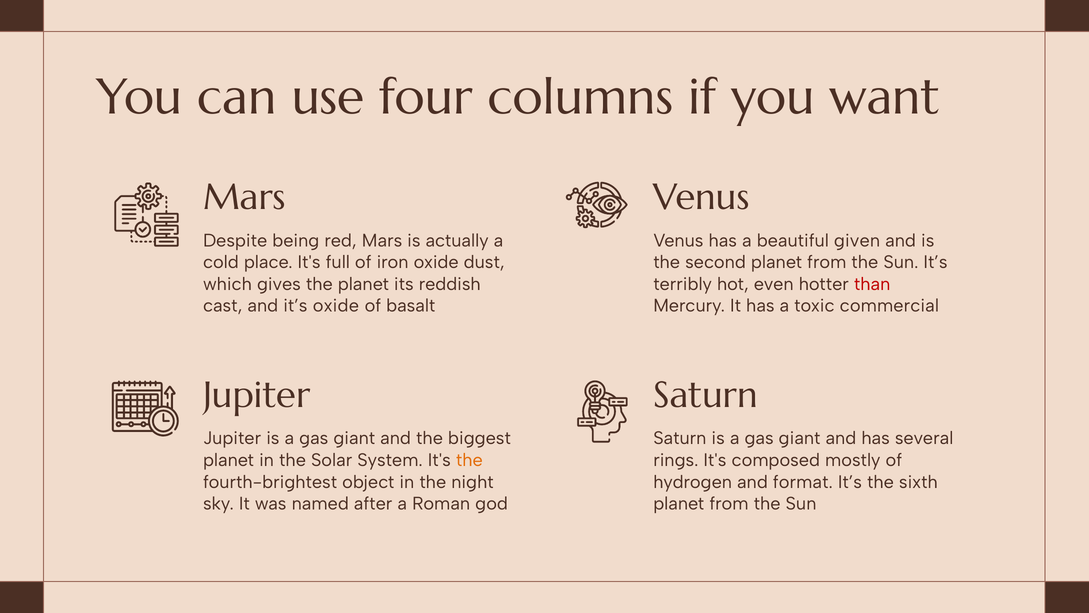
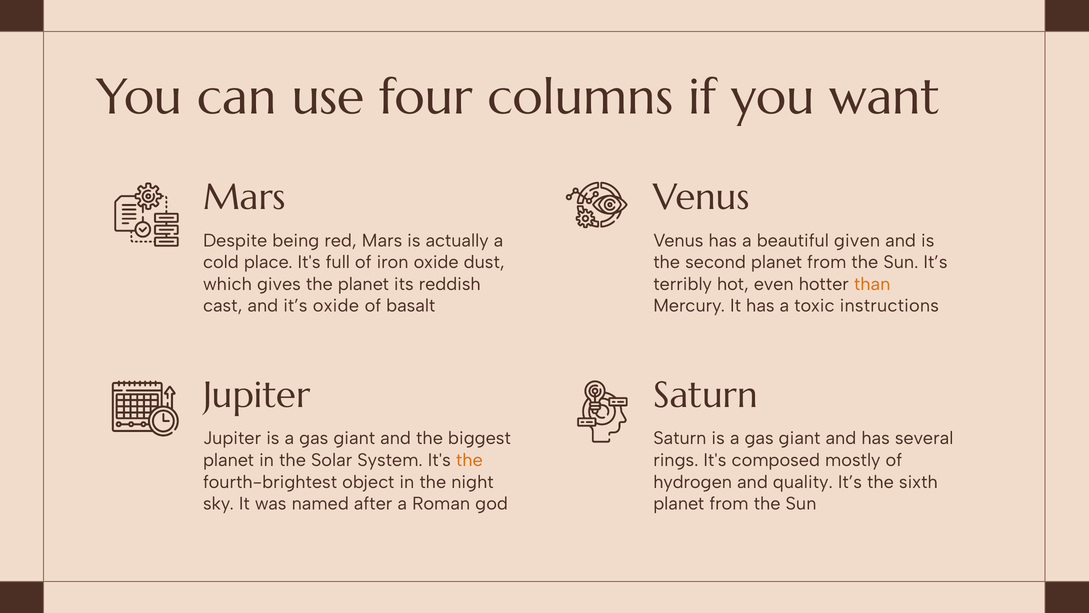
than colour: red -> orange
commercial: commercial -> instructions
format: format -> quality
